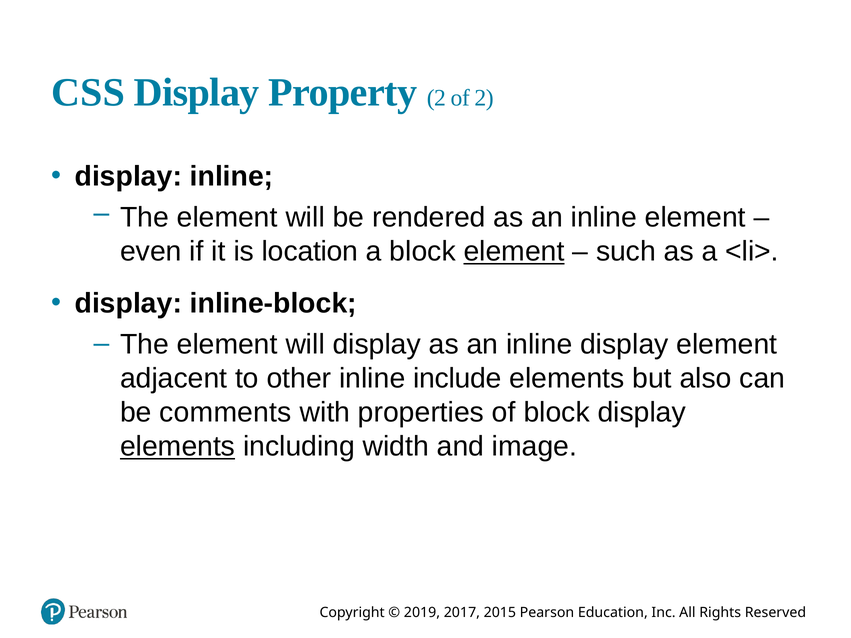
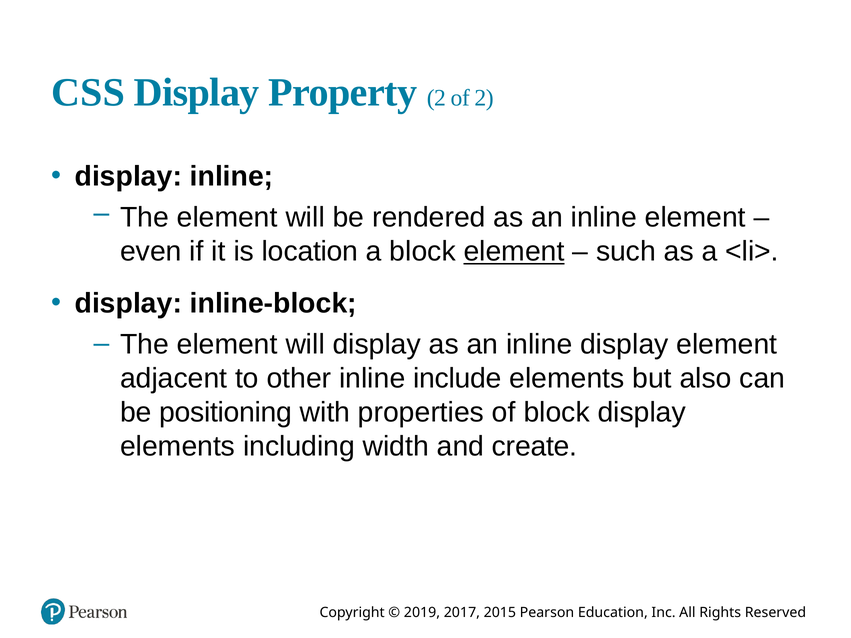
comments: comments -> positioning
elements at (178, 447) underline: present -> none
image: image -> create
